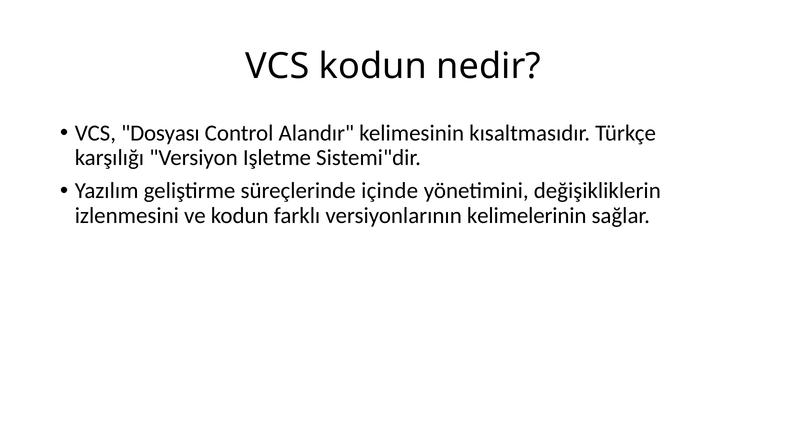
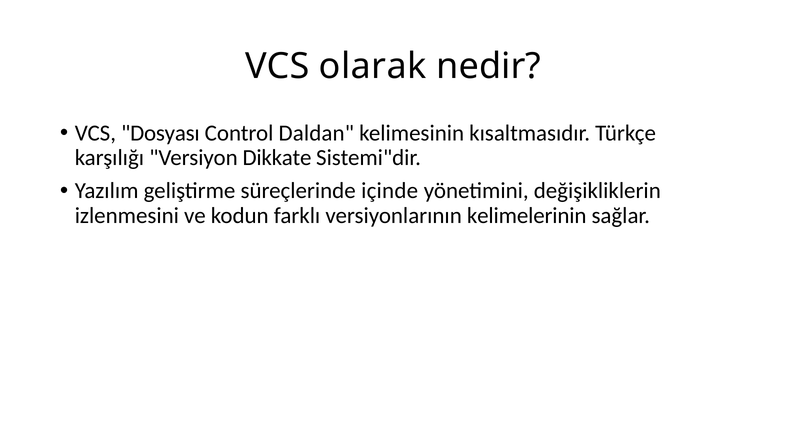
VCS kodun: kodun -> olarak
Alandır: Alandır -> Daldan
Işletme: Işletme -> Dikkate
